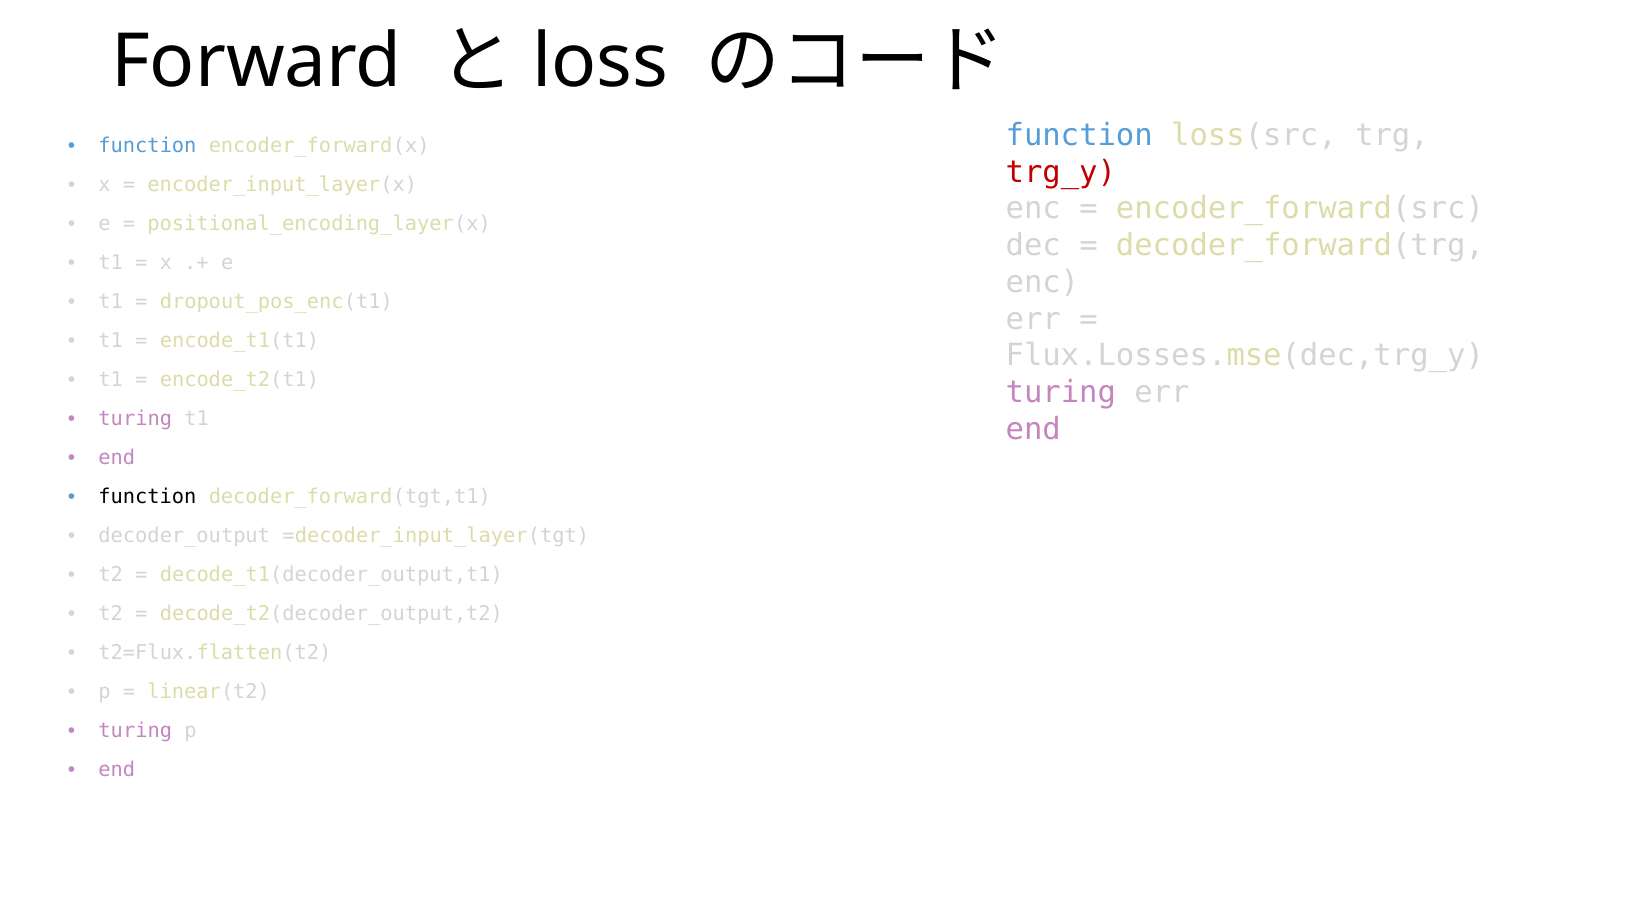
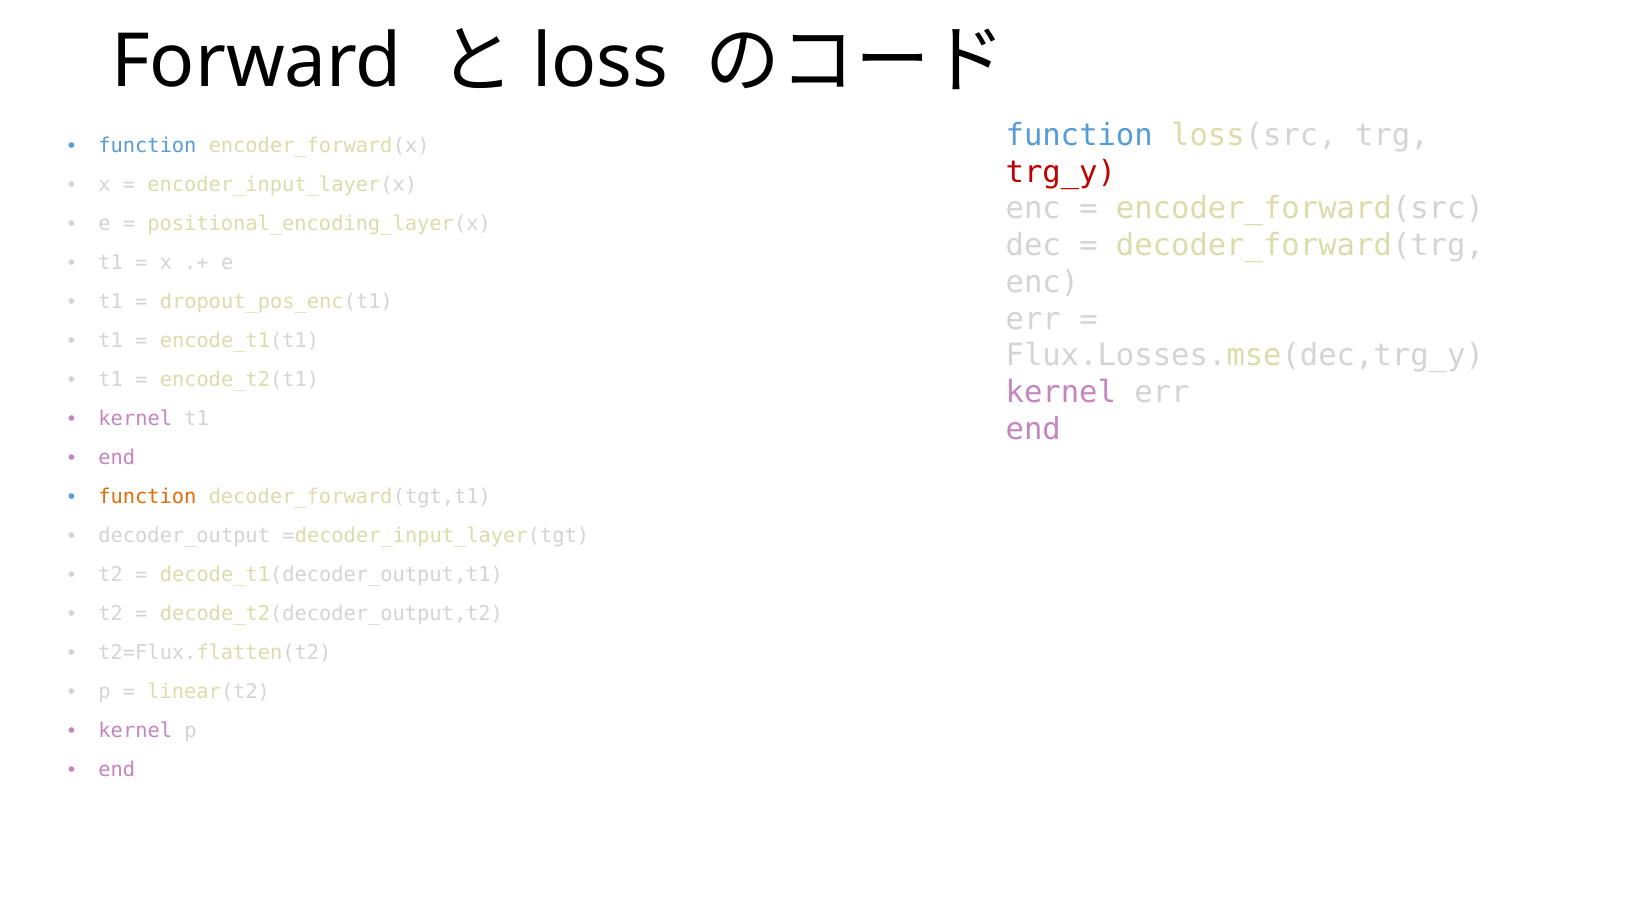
turing at (1061, 392): turing -> kernel
turing at (135, 419): turing -> kernel
function at (147, 497) colour: black -> orange
turing at (135, 731): turing -> kernel
